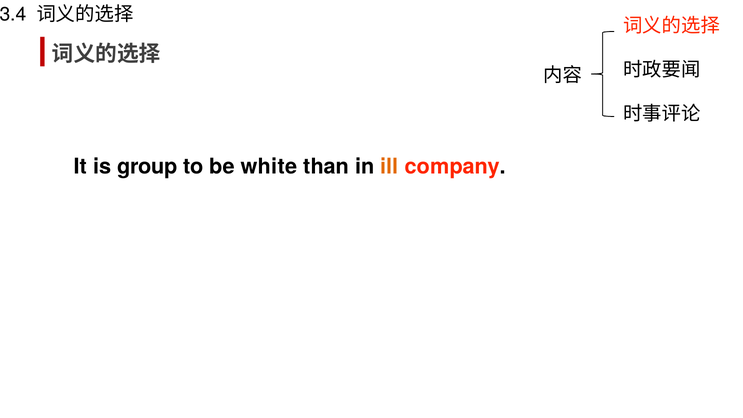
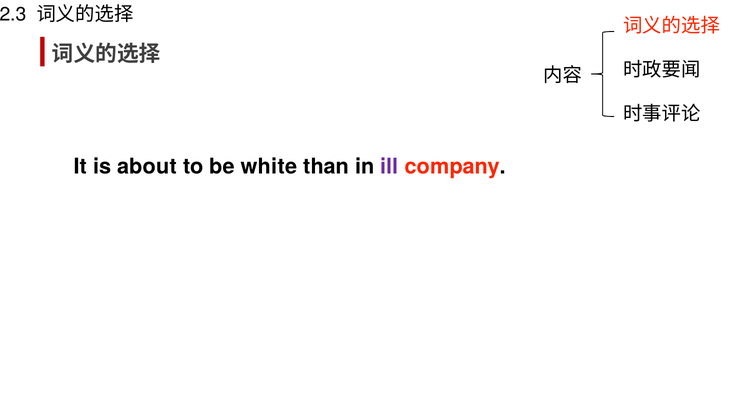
3.4: 3.4 -> 2.3
group: group -> about
ill colour: orange -> purple
